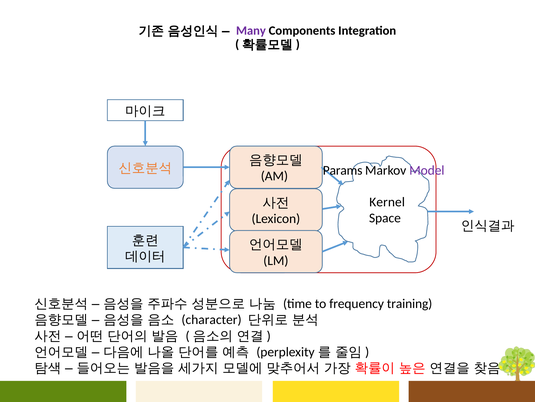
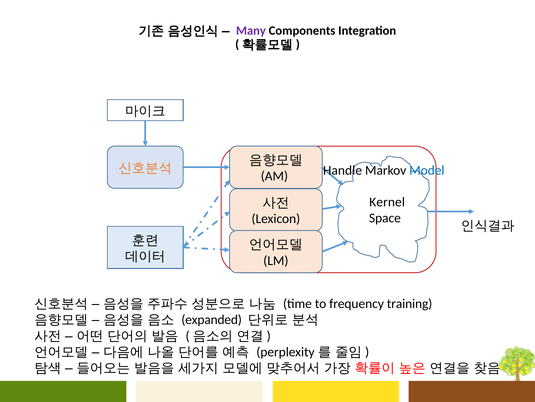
Params: Params -> Handle
Model colour: purple -> blue
character: character -> expanded
